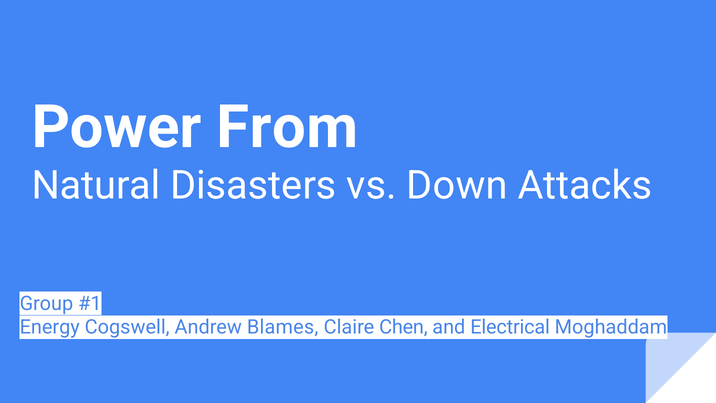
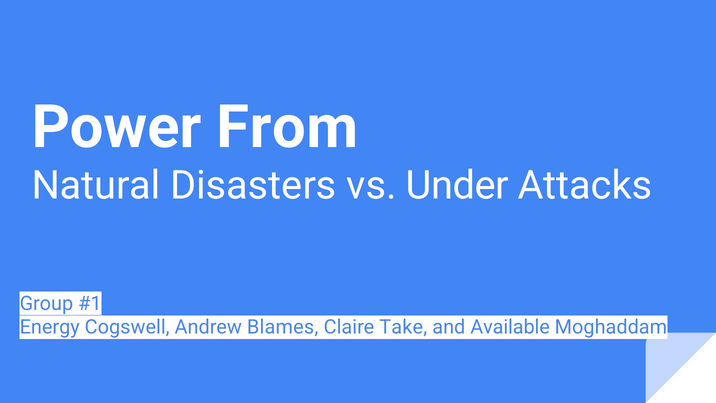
Down: Down -> Under
Chen: Chen -> Take
Electrical: Electrical -> Available
